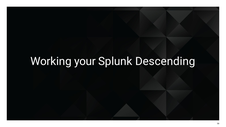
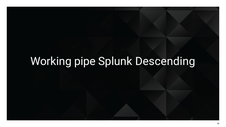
your: your -> pipe
